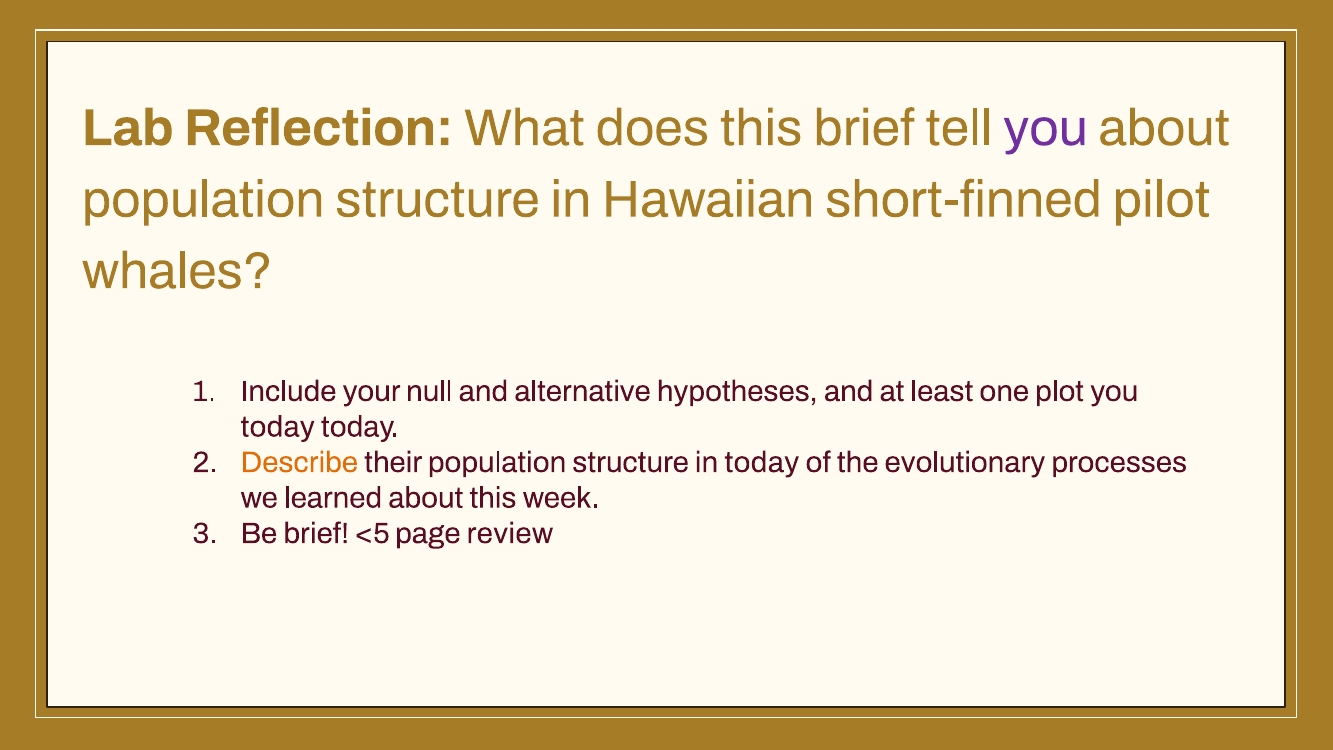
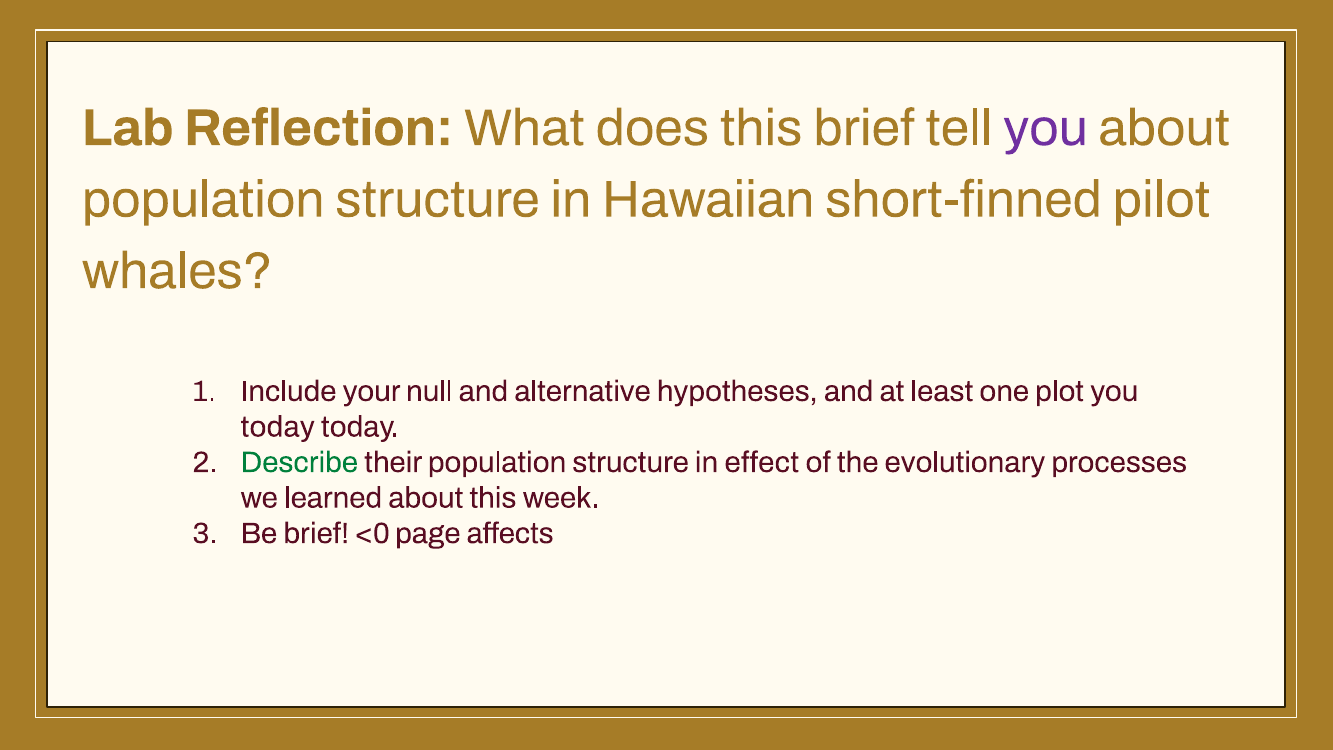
Describe colour: orange -> green
in today: today -> effect
<5: <5 -> <0
review: review -> affects
